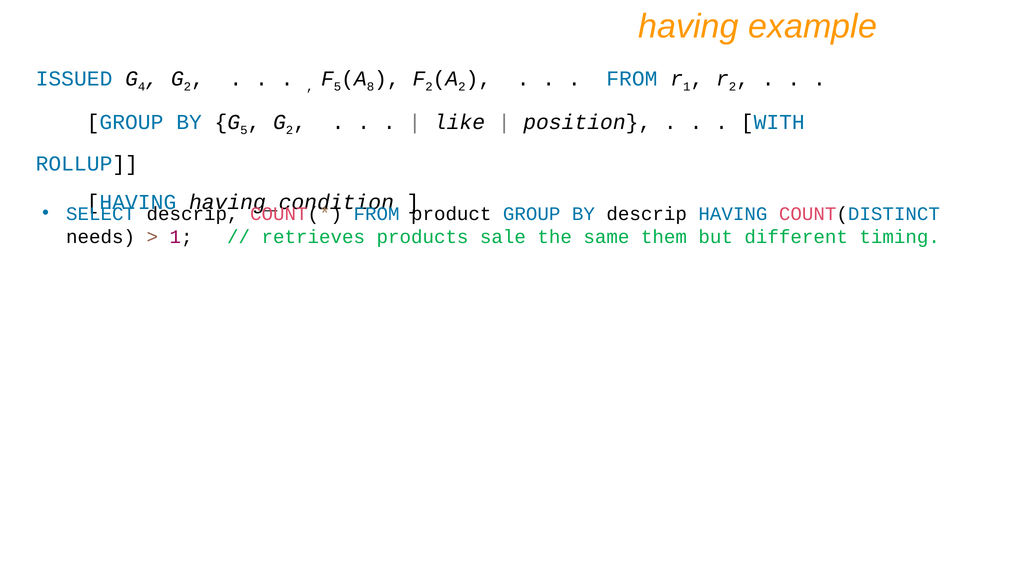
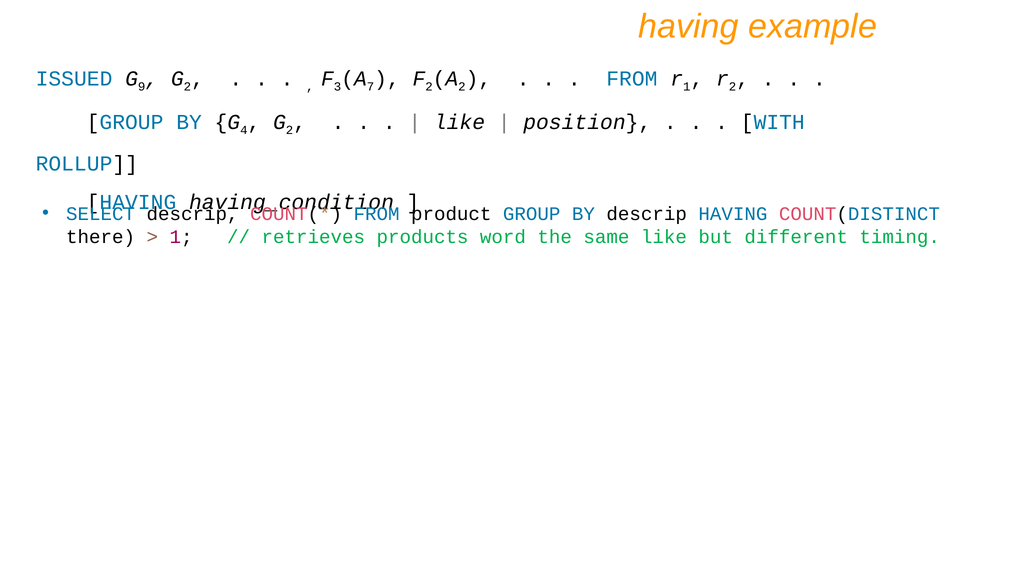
4: 4 -> 9
5 at (338, 87): 5 -> 3
8: 8 -> 7
5 at (244, 130): 5 -> 4
needs: needs -> there
sale: sale -> word
same them: them -> like
